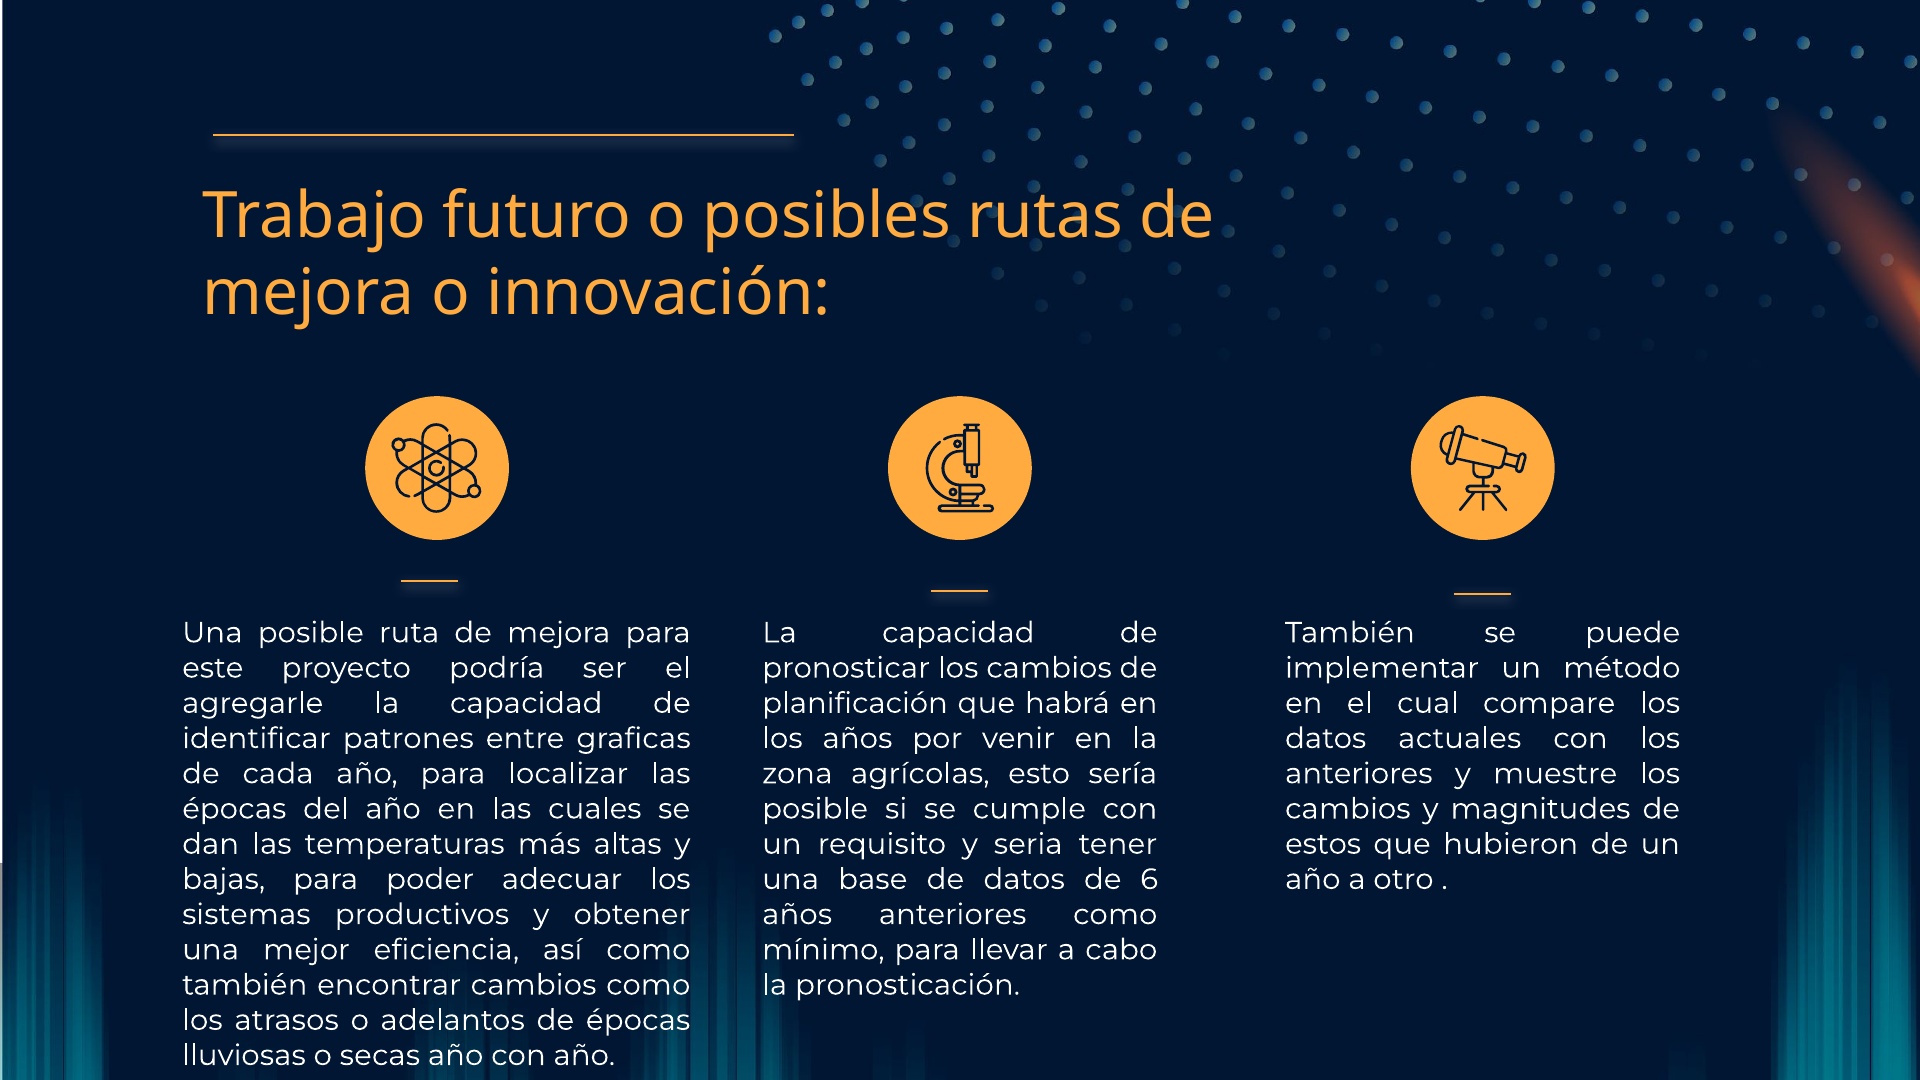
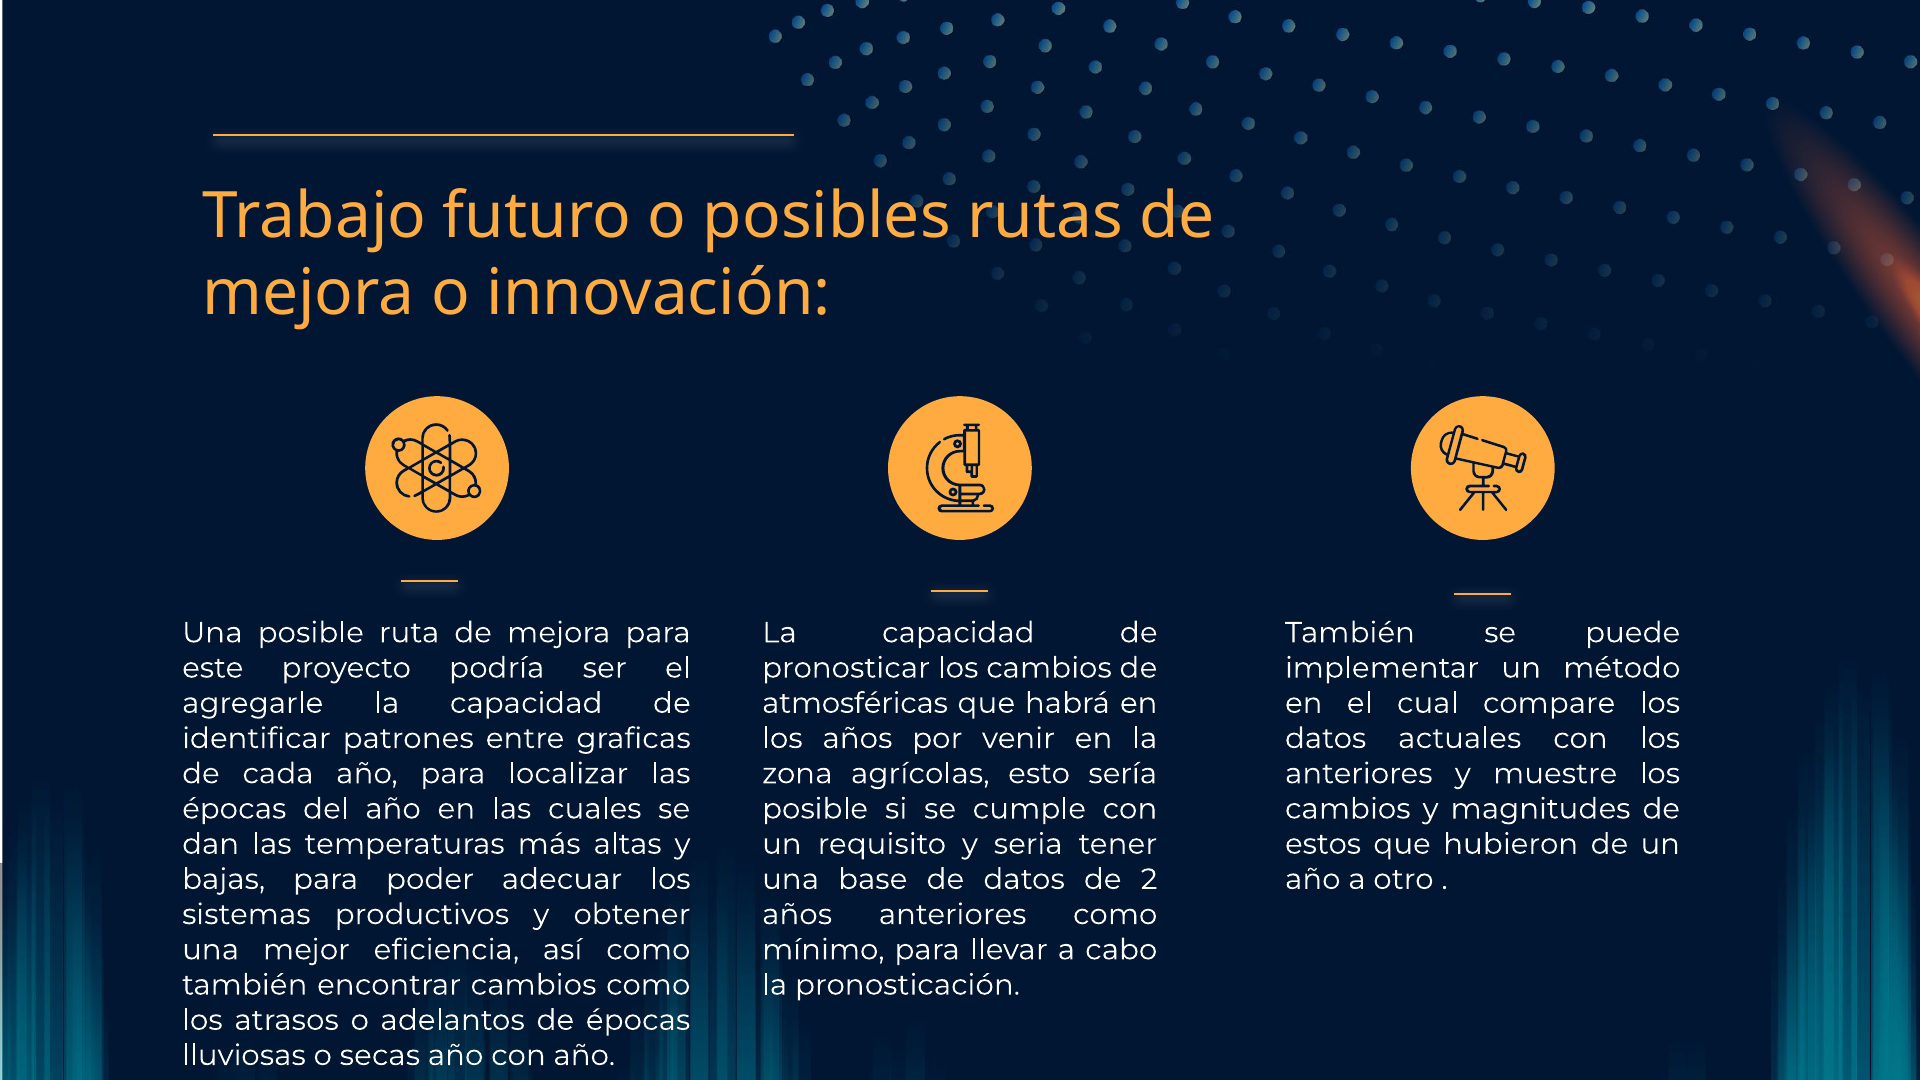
planificación: planificación -> atmosféricas
6: 6 -> 2
